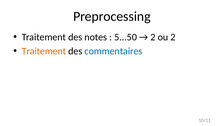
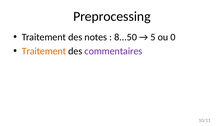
5...50: 5...50 -> 8...50
2 at (153, 37): 2 -> 5
ou 2: 2 -> 0
commentaires colour: blue -> purple
